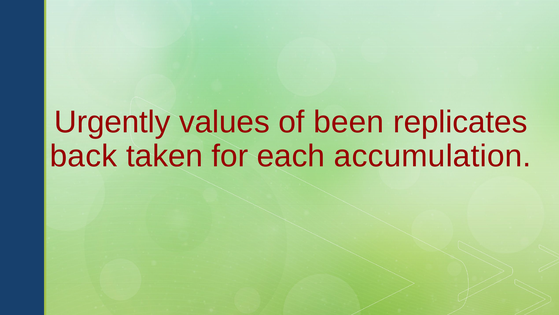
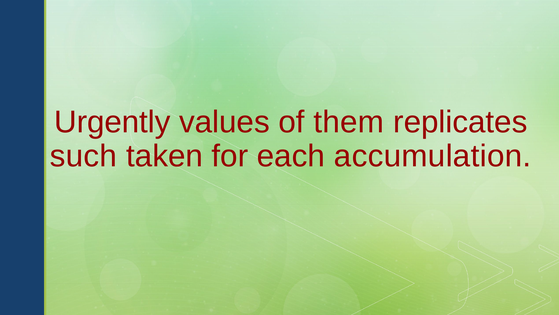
been: been -> them
back: back -> such
